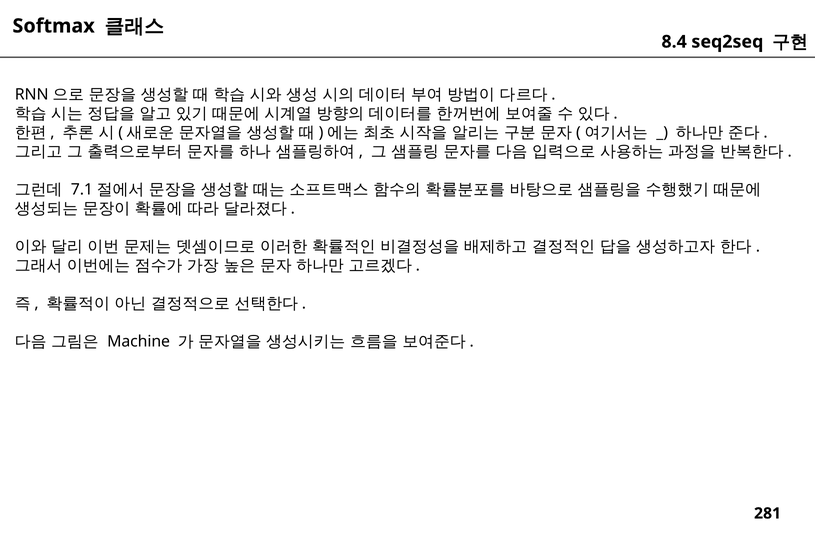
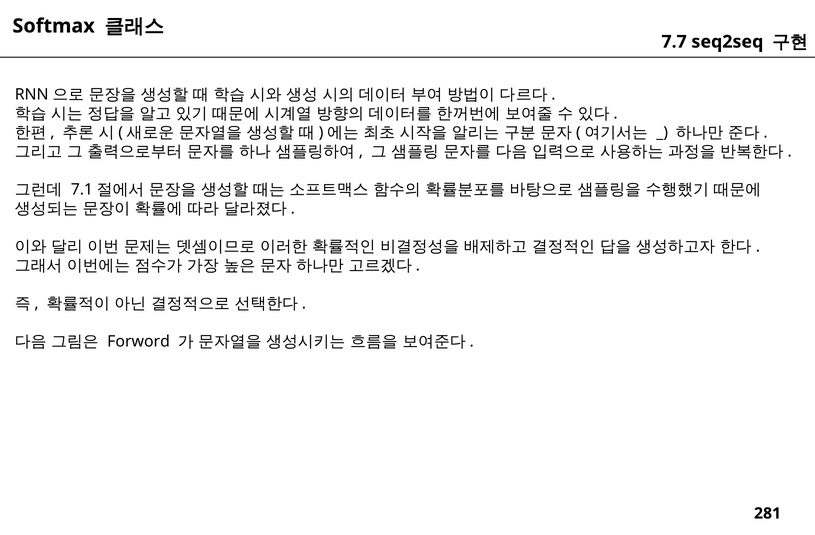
8.4: 8.4 -> 7.7
Machine: Machine -> Forword
